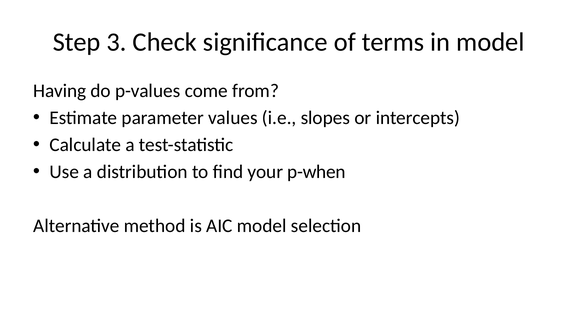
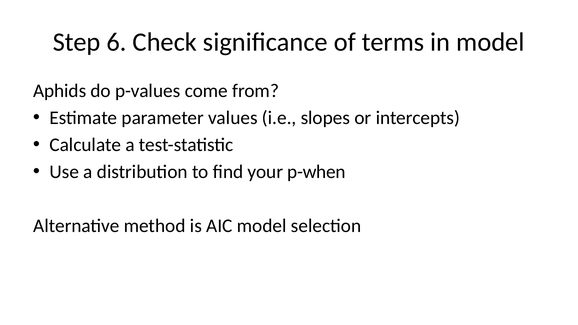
3: 3 -> 6
Having: Having -> Aphids
